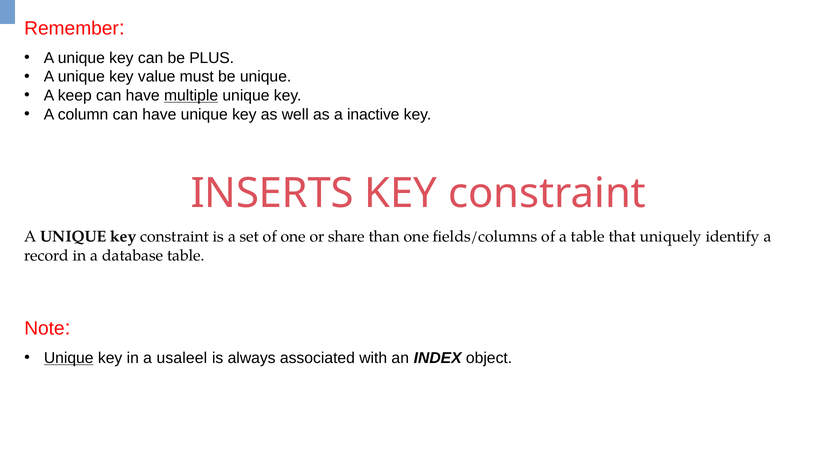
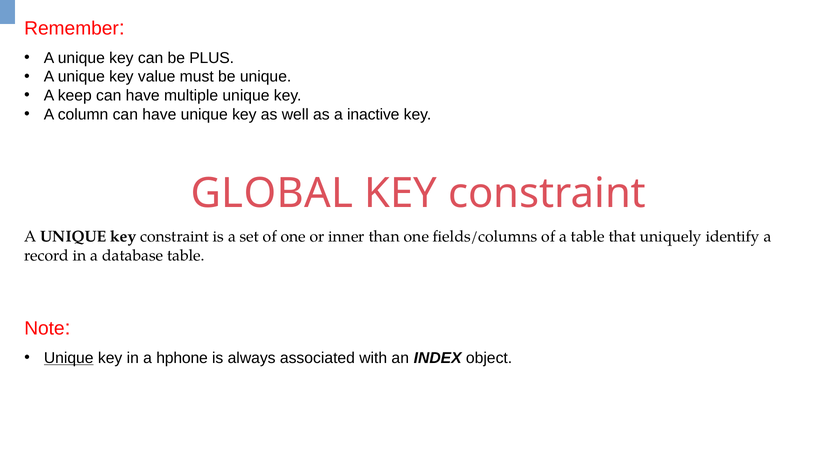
multiple underline: present -> none
INSERTS: INSERTS -> GLOBAL
share: share -> inner
usaleel: usaleel -> hphone
